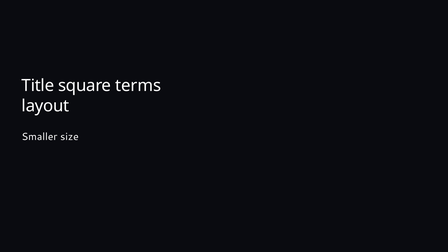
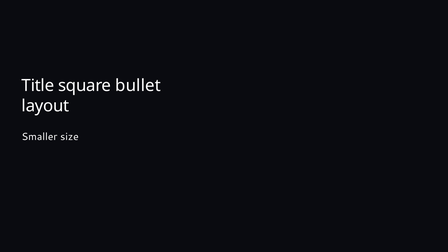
terms: terms -> bullet
